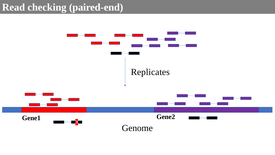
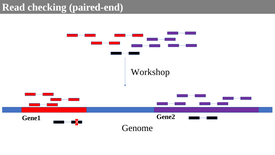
Replicates: Replicates -> Workshop
